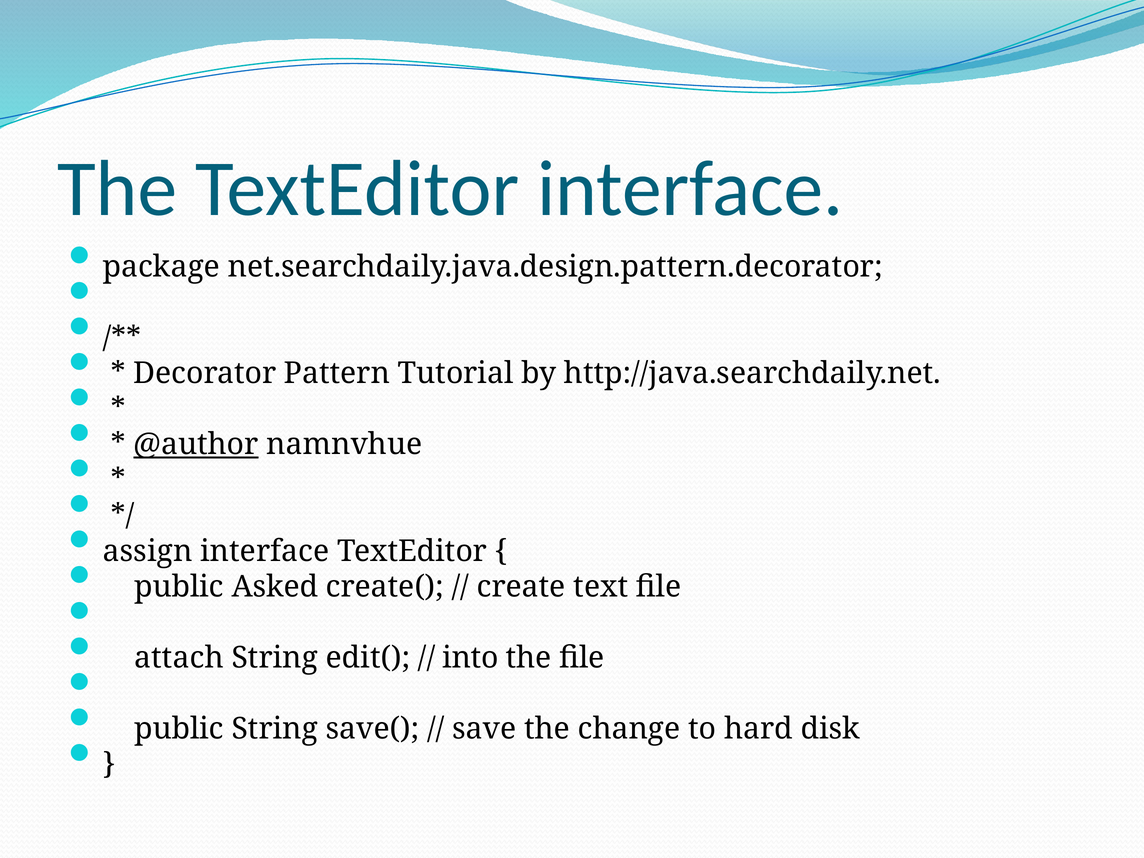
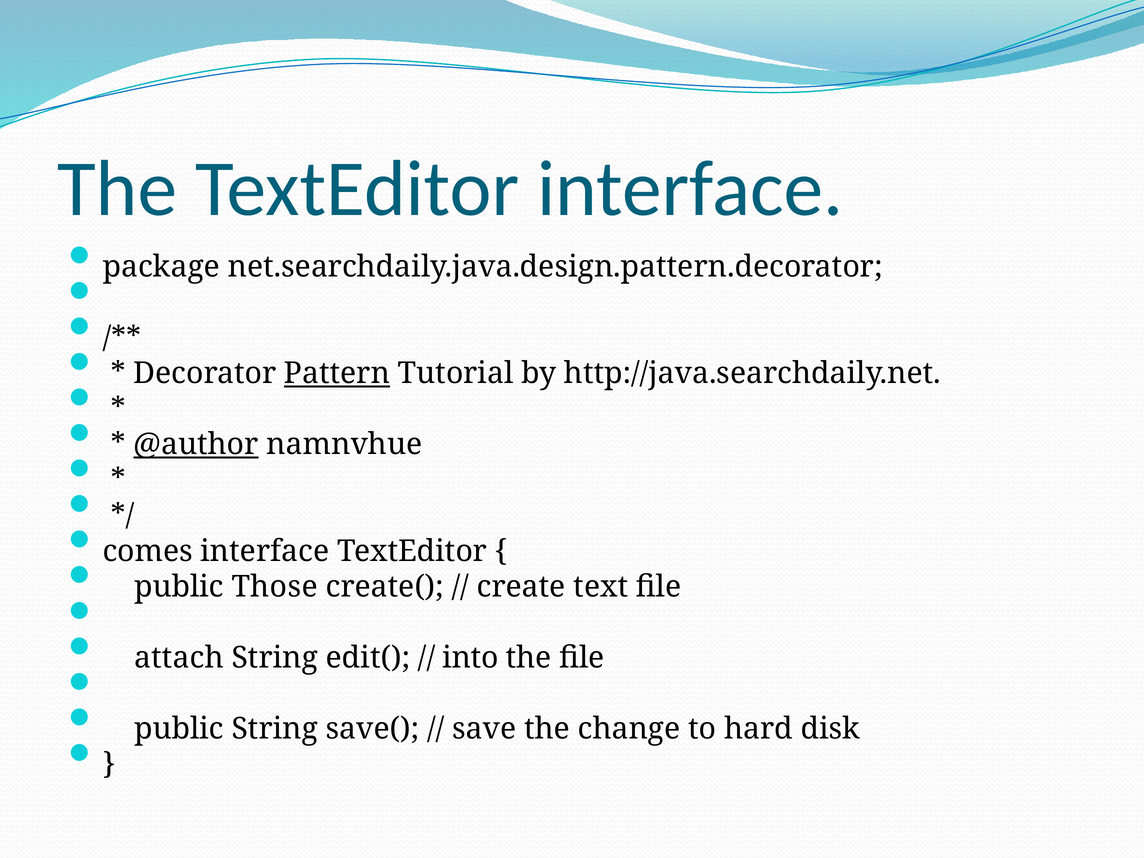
Pattern underline: none -> present
assign: assign -> comes
Asked: Asked -> Those
